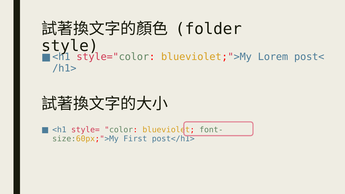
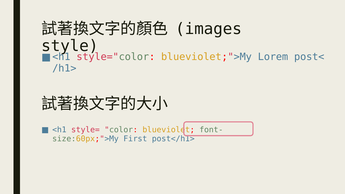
folder: folder -> images
